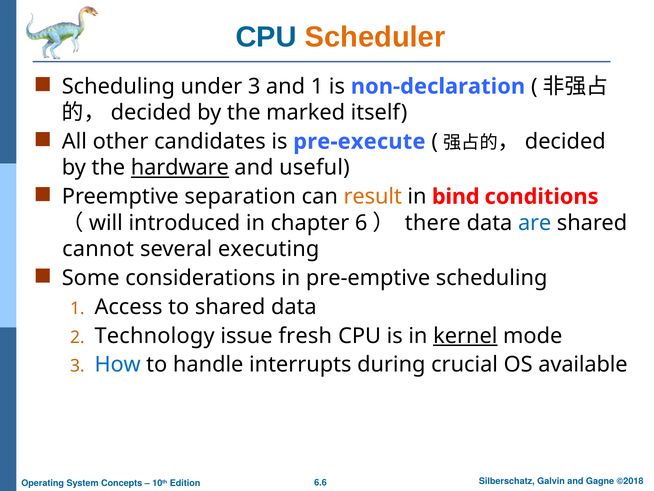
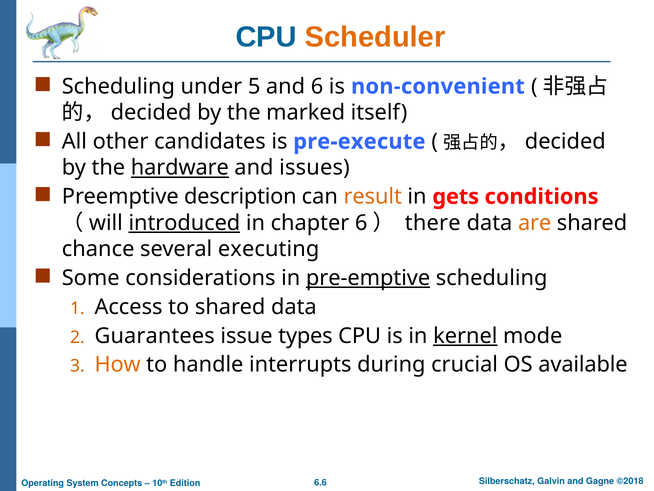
under 3: 3 -> 5
and 1: 1 -> 6
non-declaration: non-declaration -> non-convenient
useful: useful -> issues
separation: separation -> description
bind: bind -> gets
introduced underline: none -> present
are colour: blue -> orange
cannot: cannot -> chance
pre-emptive underline: none -> present
Technology: Technology -> Guarantees
fresh: fresh -> types
How colour: blue -> orange
